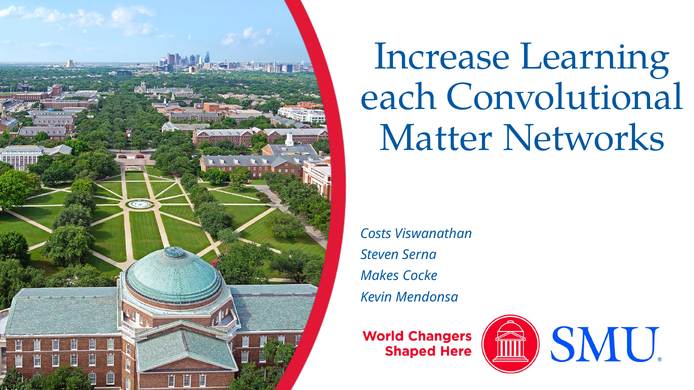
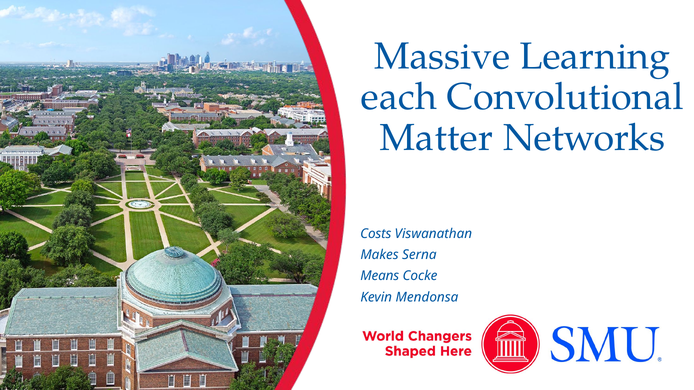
Increase: Increase -> Massive
Steven: Steven -> Makes
Makes: Makes -> Means
